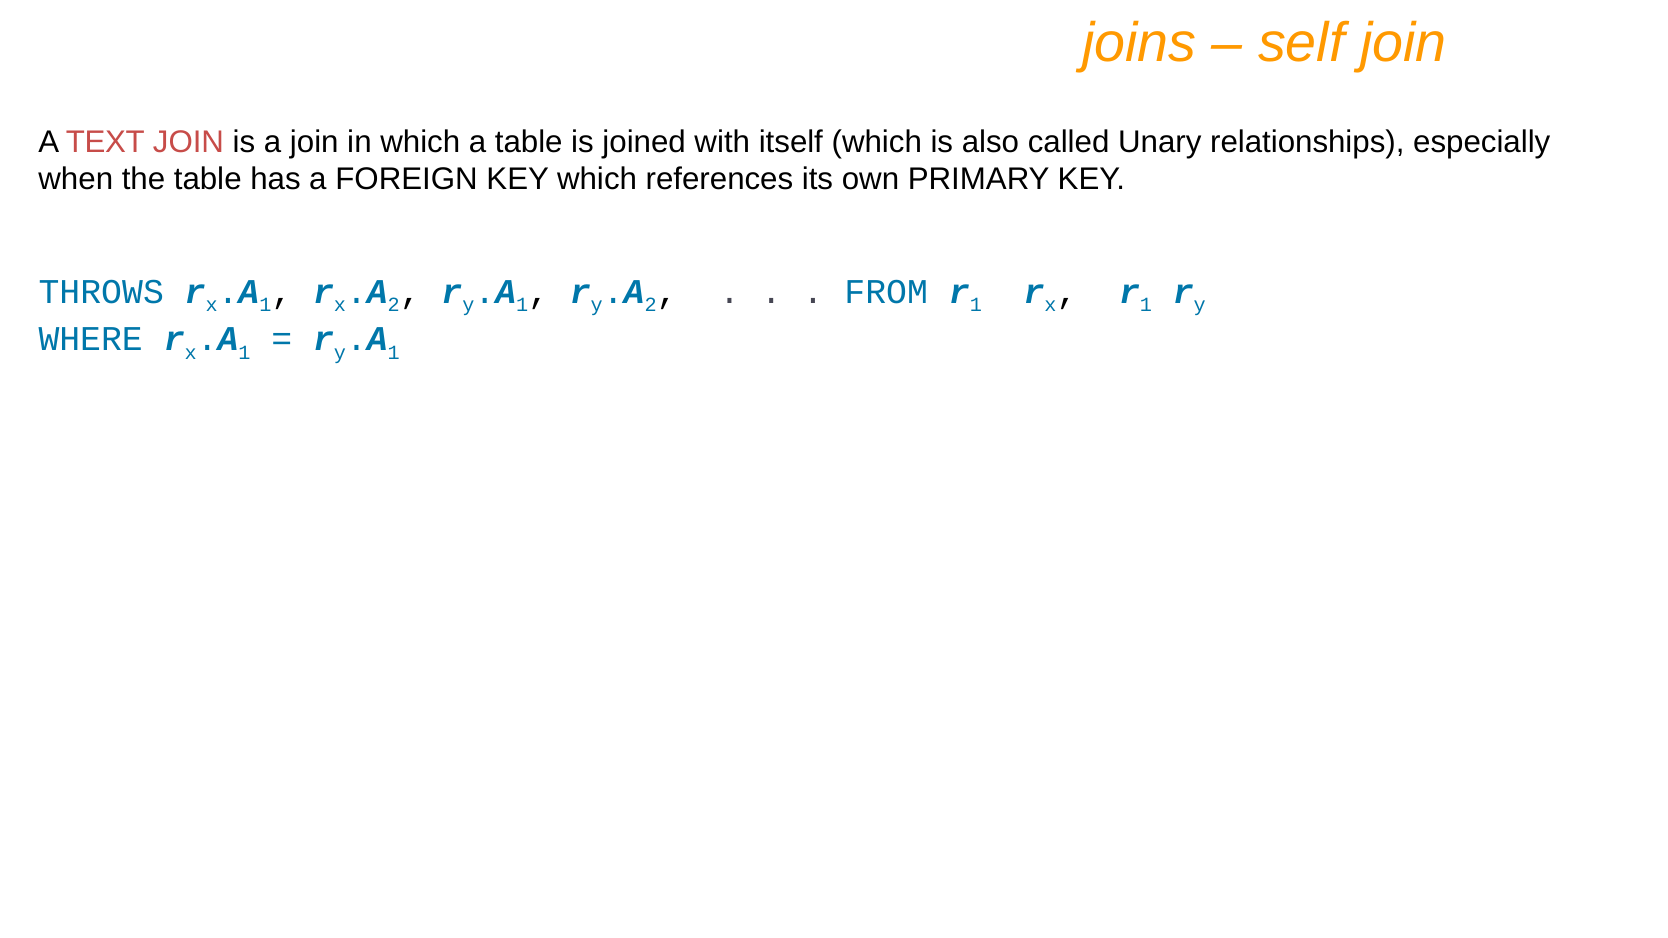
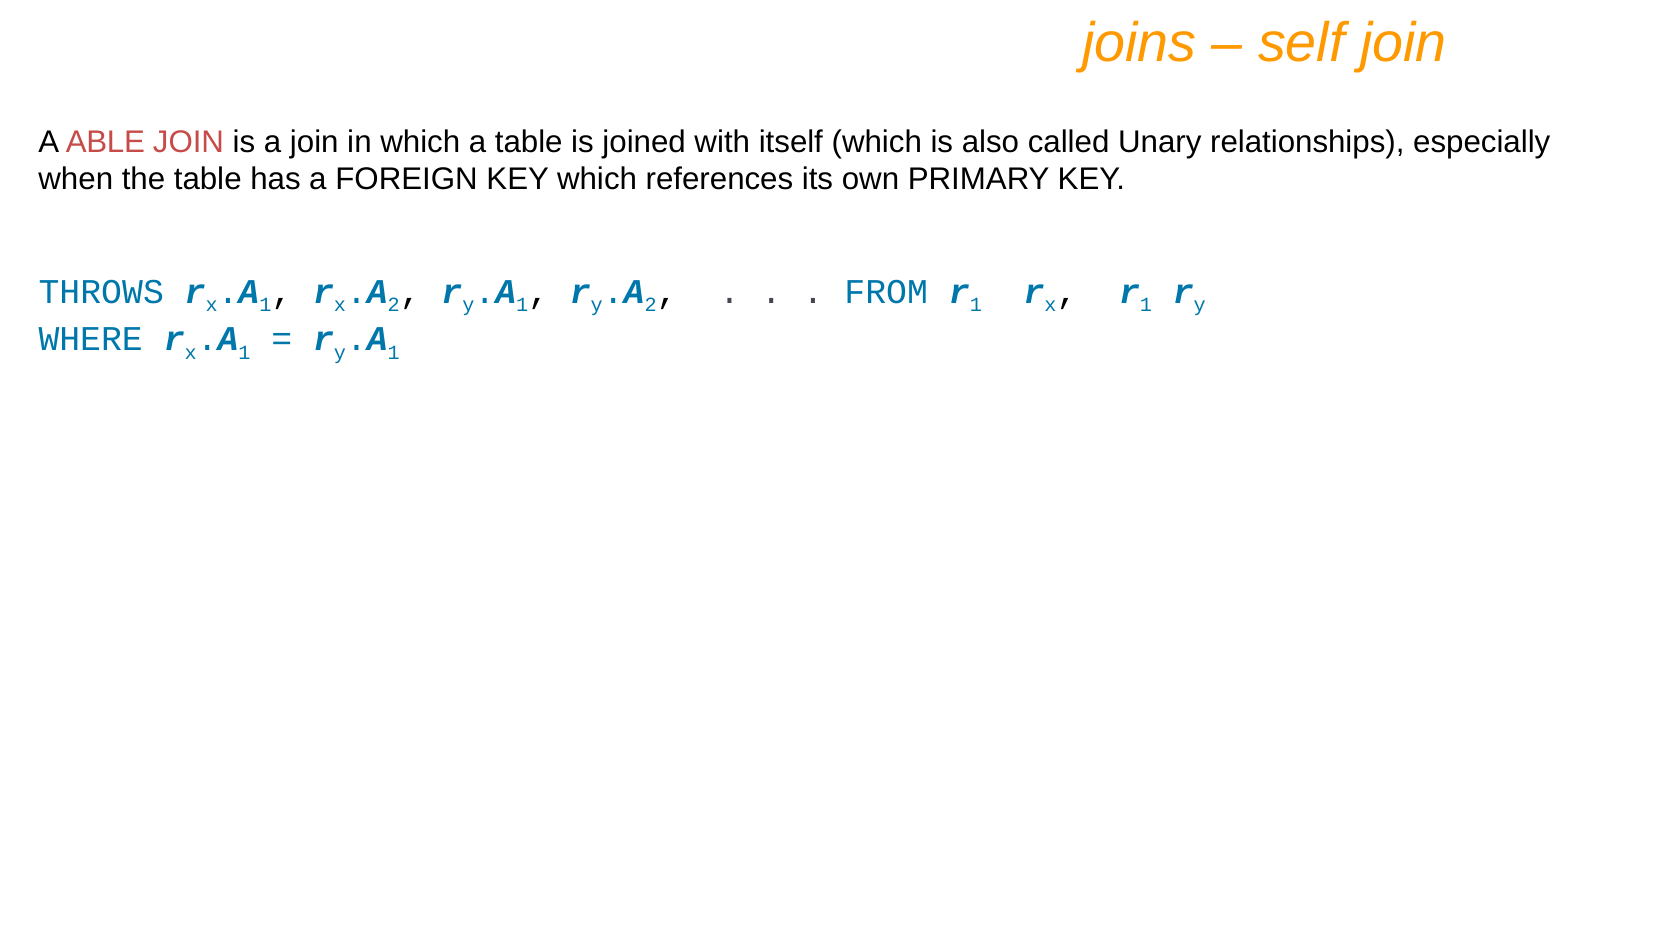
TEXT: TEXT -> ABLE
